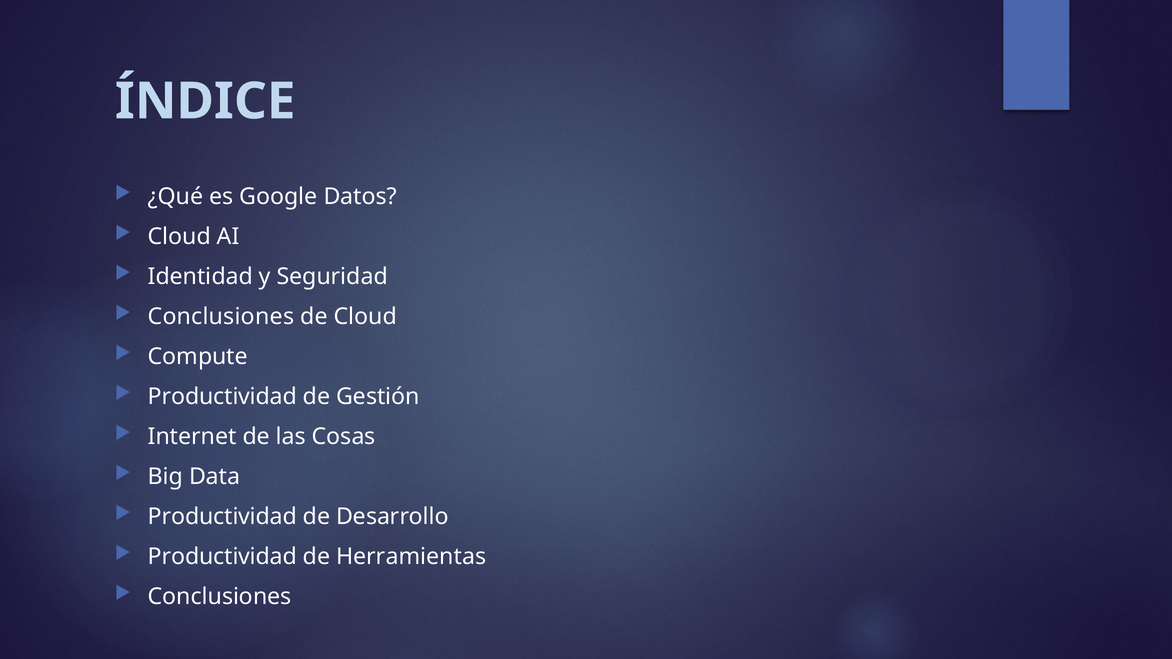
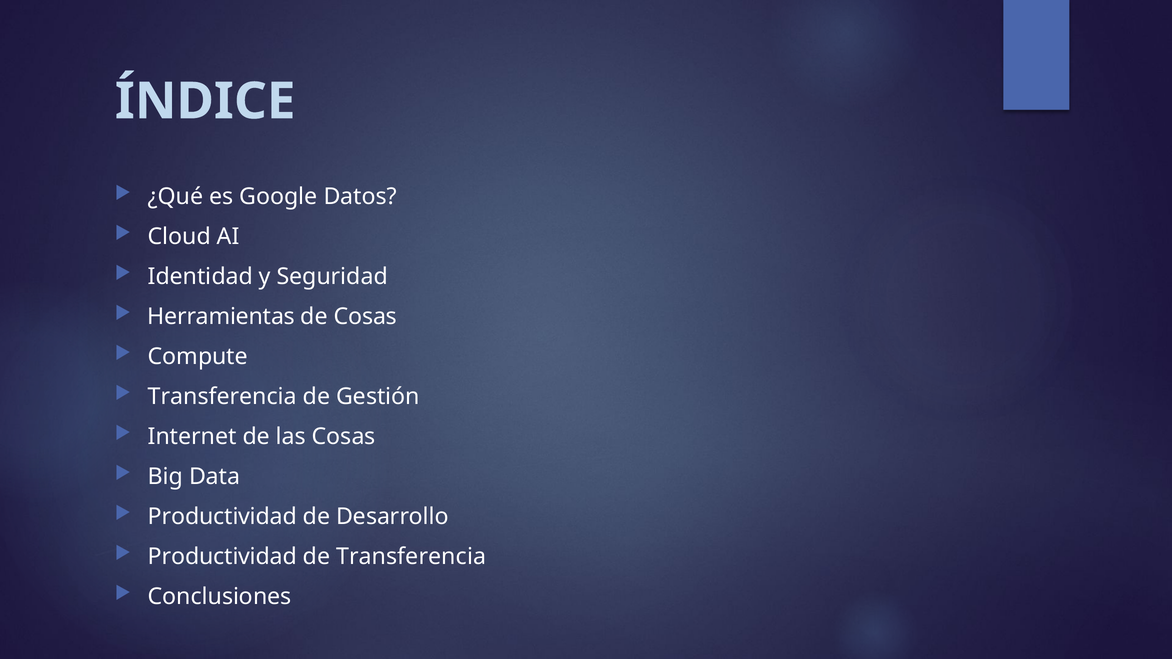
Conclusiones at (221, 317): Conclusiones -> Herramientas
de Cloud: Cloud -> Cosas
Productividad at (222, 397): Productividad -> Transferencia
de Herramientas: Herramientas -> Transferencia
